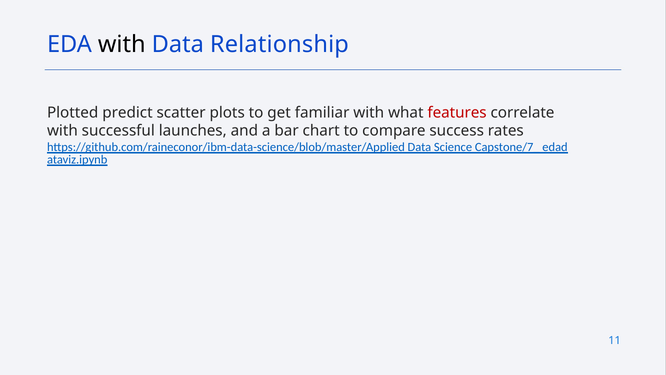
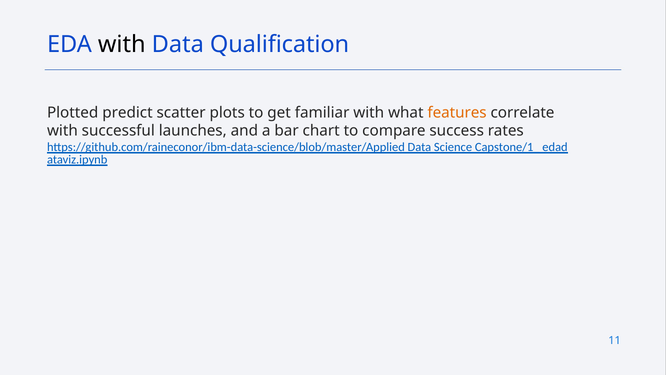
Relationship: Relationship -> Qualification
features colour: red -> orange
Capstone/7_: Capstone/7_ -> Capstone/1_
